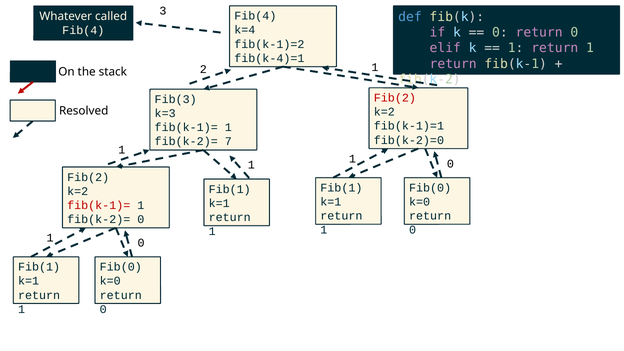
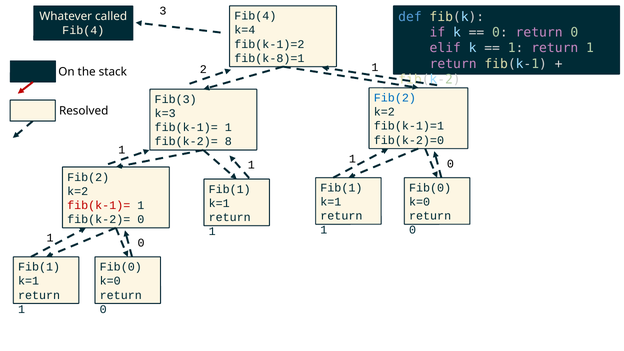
fib(k-4)=1: fib(k-4)=1 -> fib(k-8)=1
Fib(2 at (395, 98) colour: red -> blue
7: 7 -> 8
